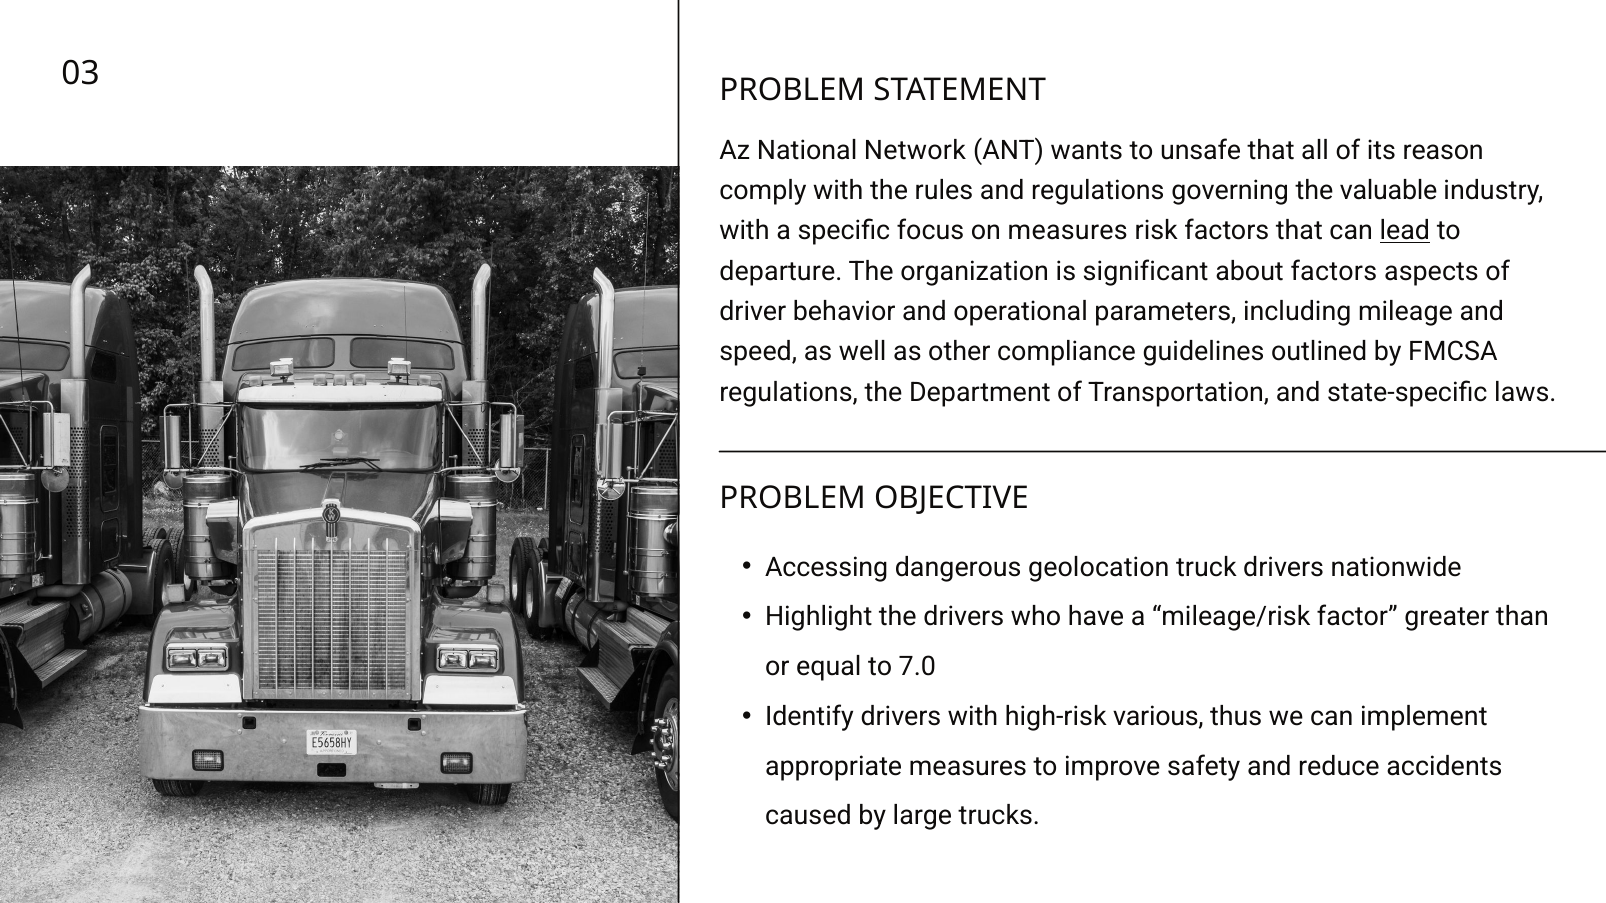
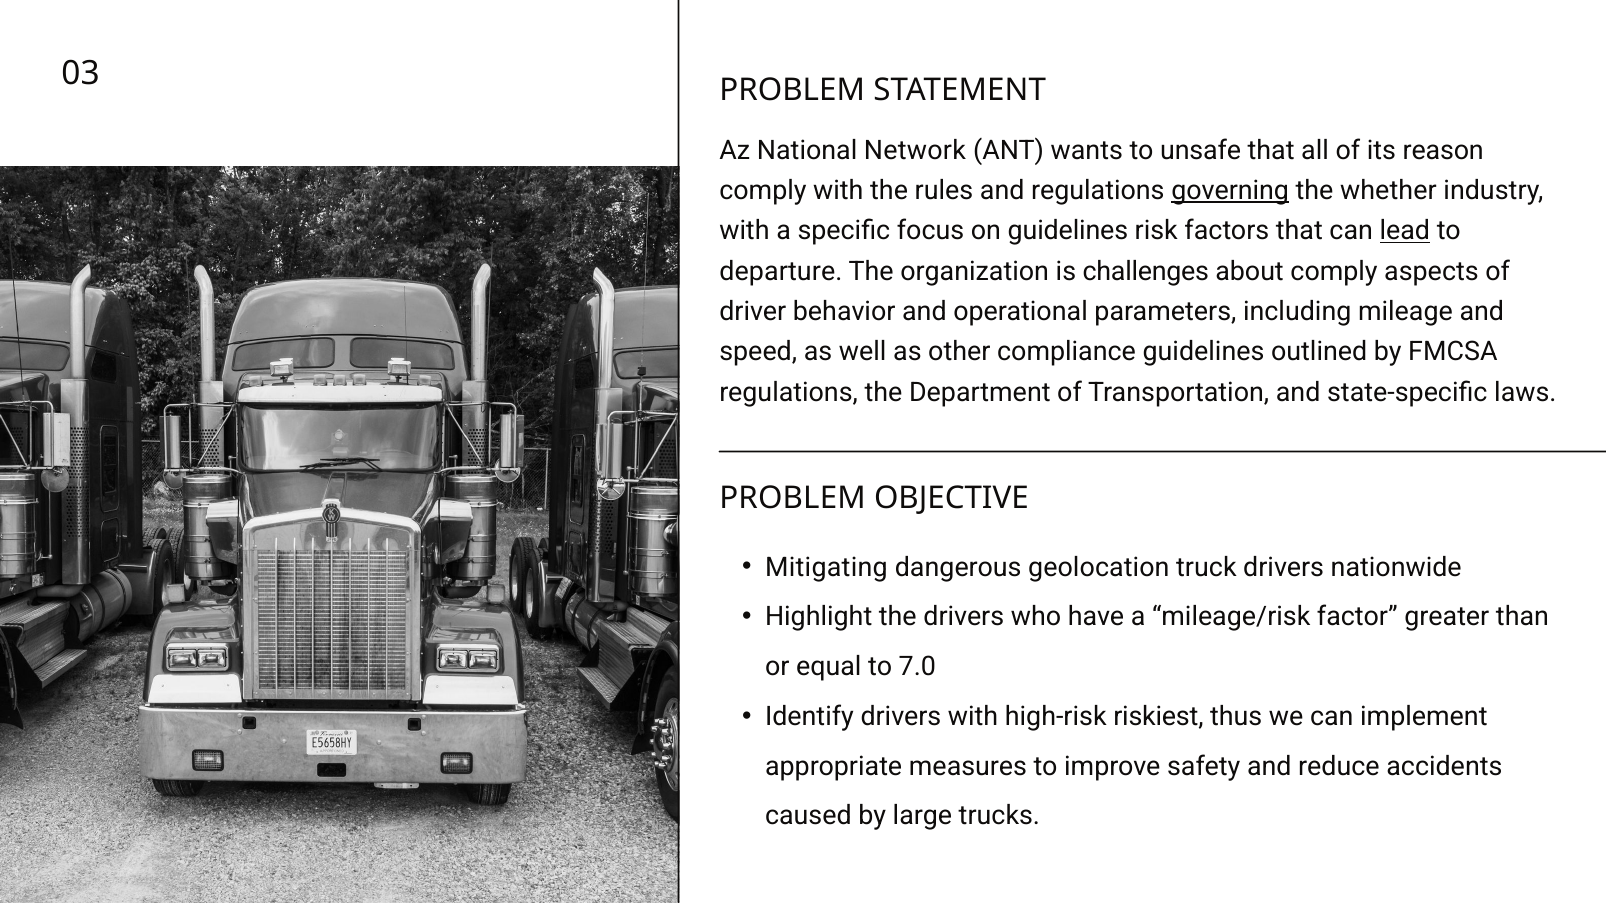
governing underline: none -> present
valuable: valuable -> whether
on measures: measures -> guidelines
significant: significant -> challenges
about factors: factors -> comply
Accessing: Accessing -> Mitigating
various: various -> riskiest
